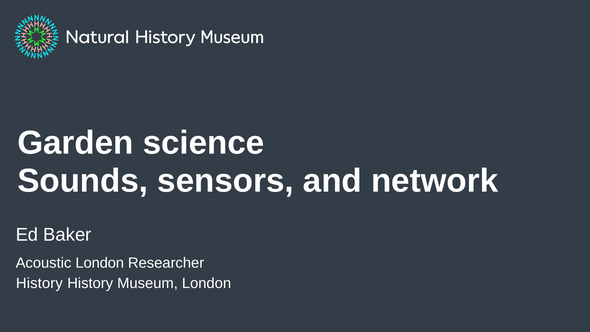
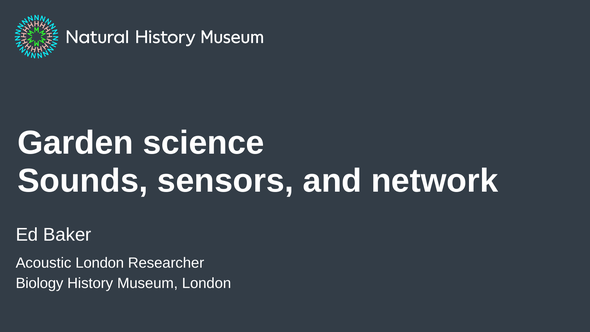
History at (39, 283): History -> Biology
